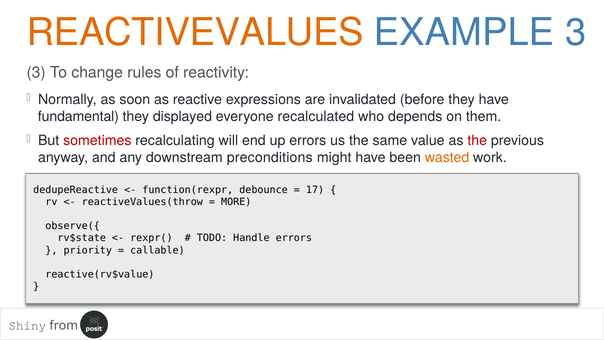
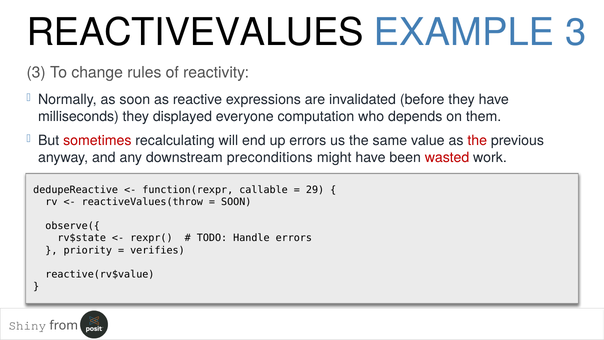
REACTIVEVALUES colour: orange -> black
fundamental: fundamental -> milliseconds
recalculated: recalculated -> computation
wasted colour: orange -> red
debounce: debounce -> callable
17: 17 -> 29
MORE at (236, 202): MORE -> SOON
callable: callable -> verifies
